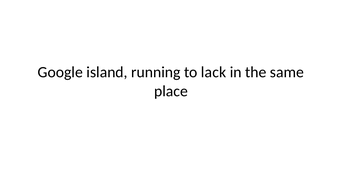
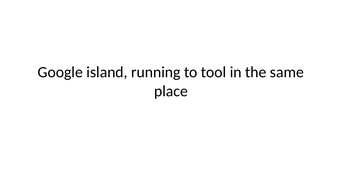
lack: lack -> tool
